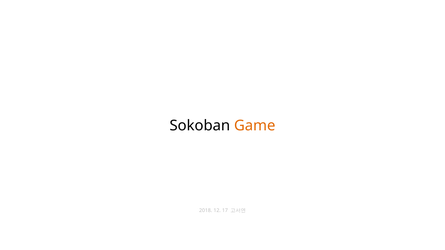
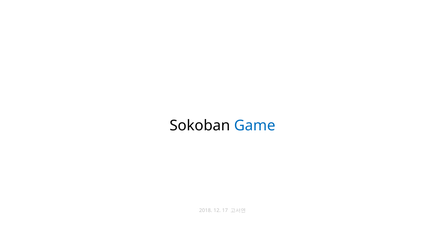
Game colour: orange -> blue
